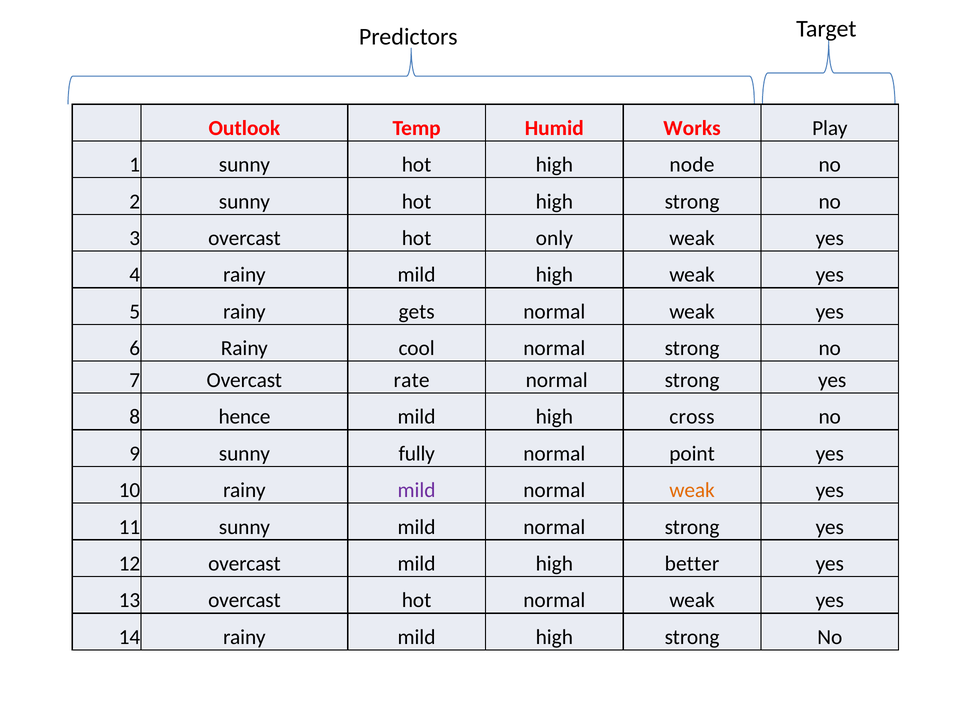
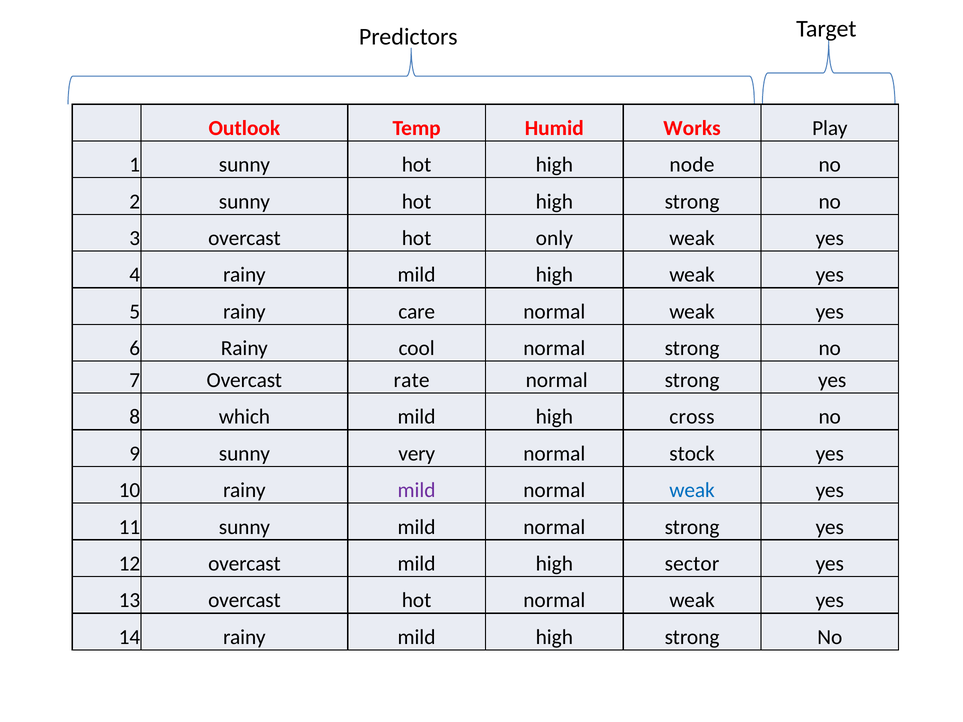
gets: gets -> care
hence: hence -> which
fully: fully -> very
point: point -> stock
weak at (692, 490) colour: orange -> blue
better: better -> sector
